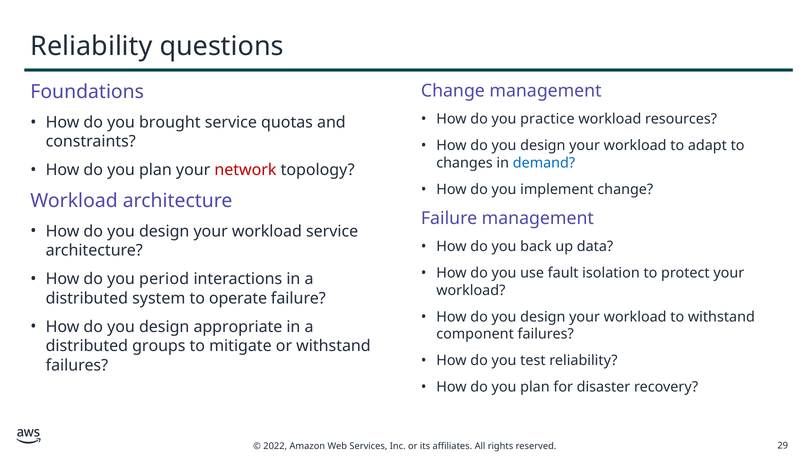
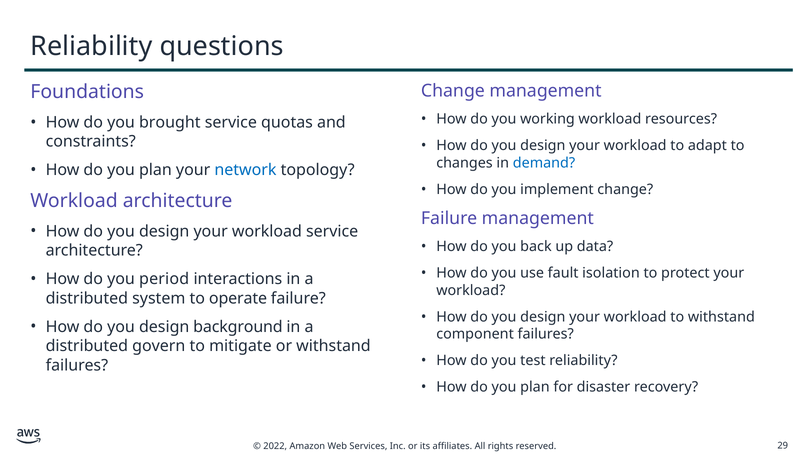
practice: practice -> working
network colour: red -> blue
appropriate: appropriate -> background
groups: groups -> govern
